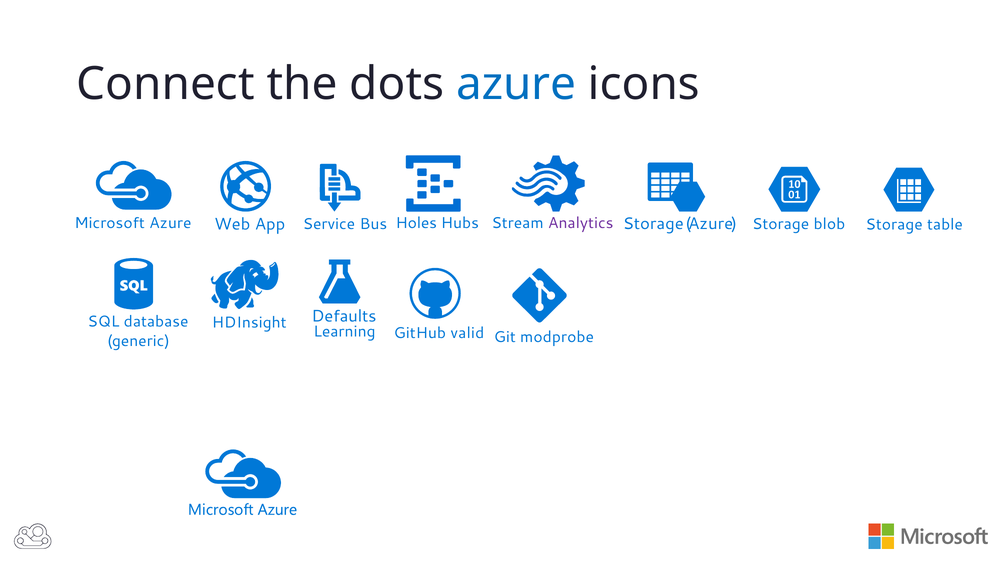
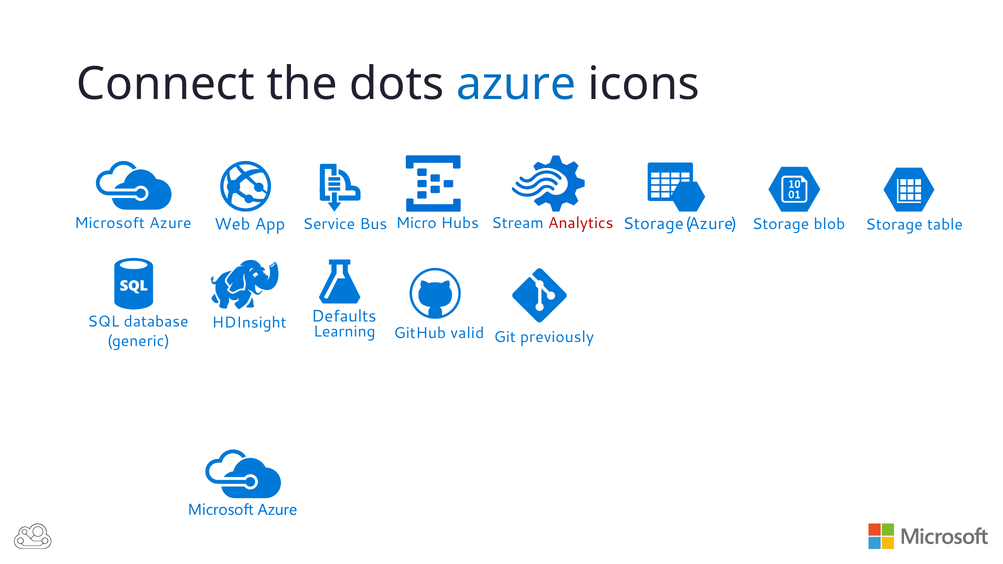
Holes: Holes -> Micro
Analytics colour: purple -> red
modprobe: modprobe -> previously
